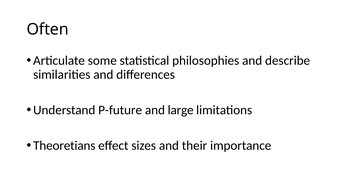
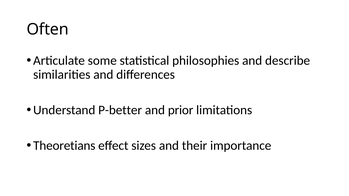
P-future: P-future -> P-better
large: large -> prior
